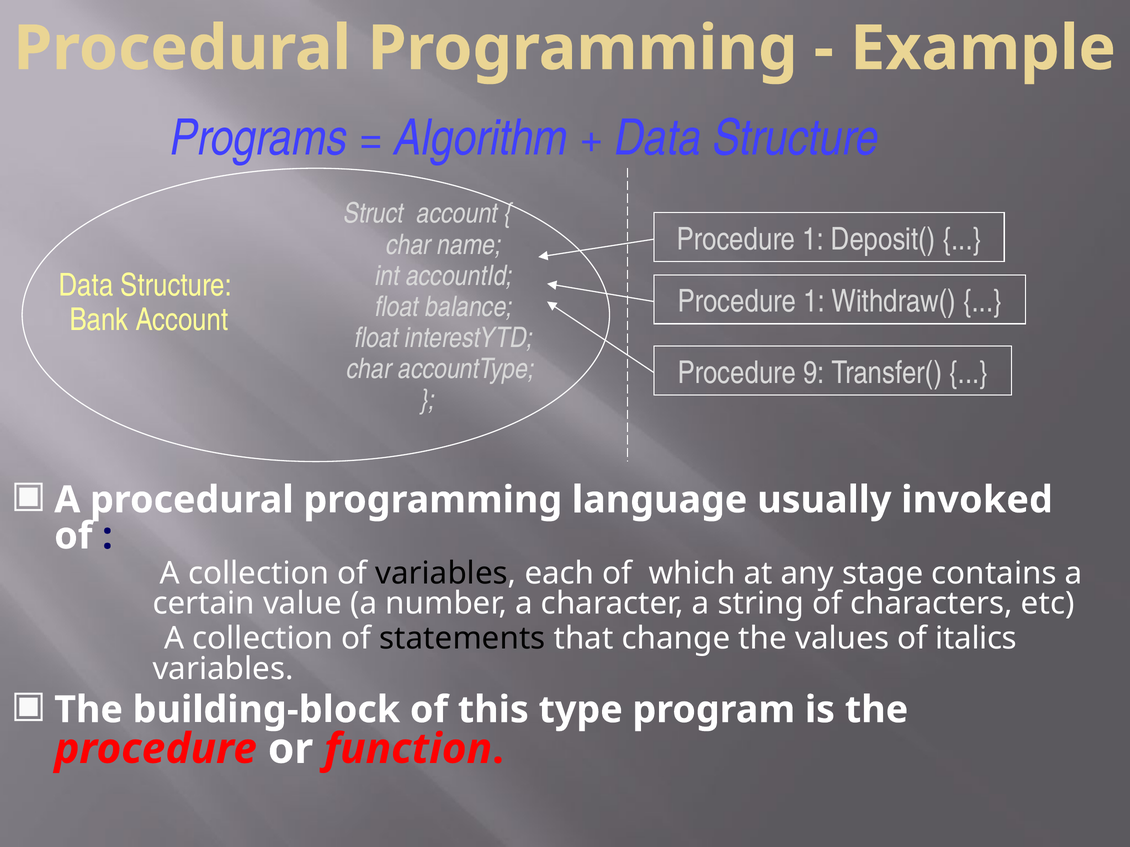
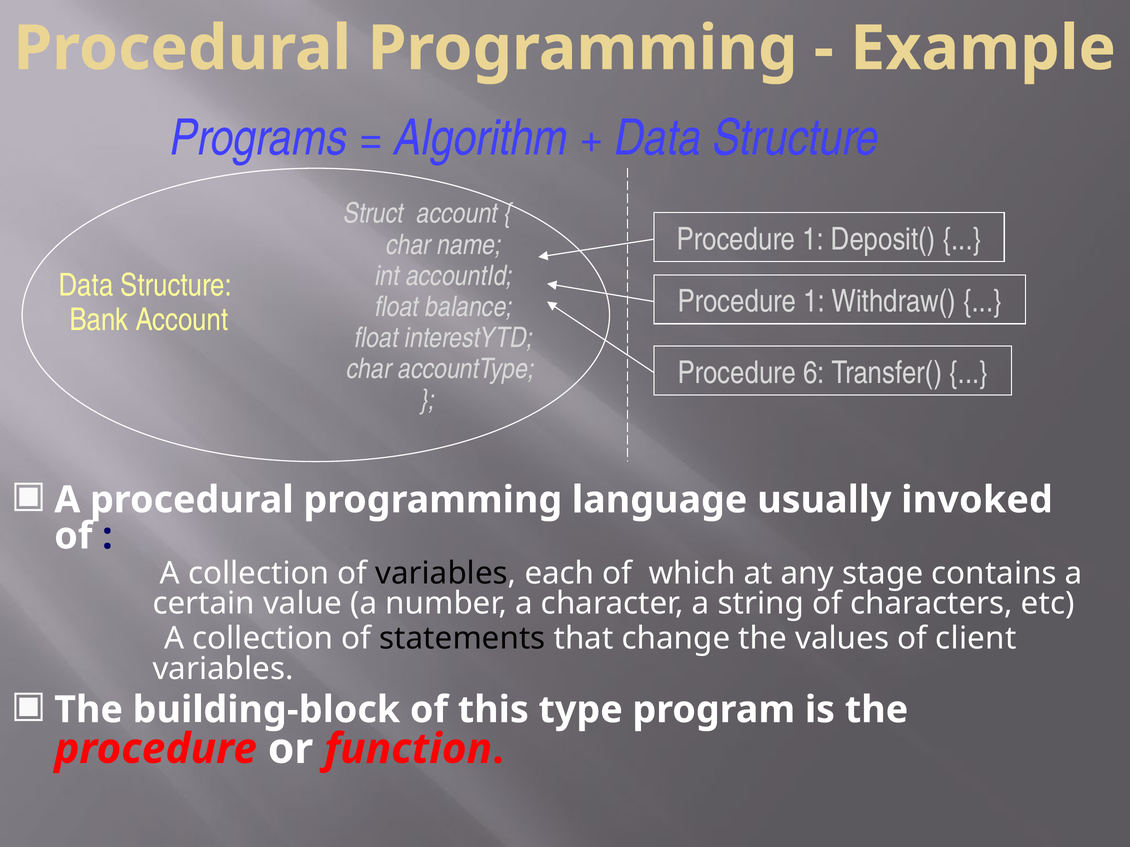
9: 9 -> 6
italics: italics -> client
